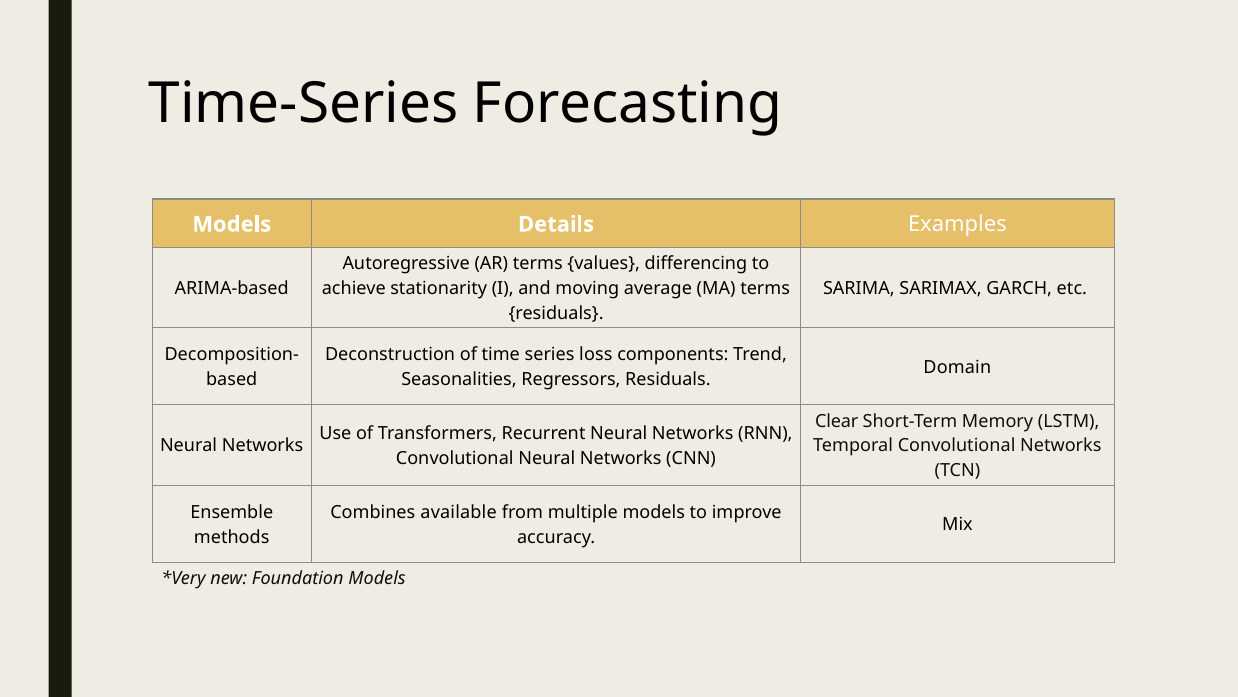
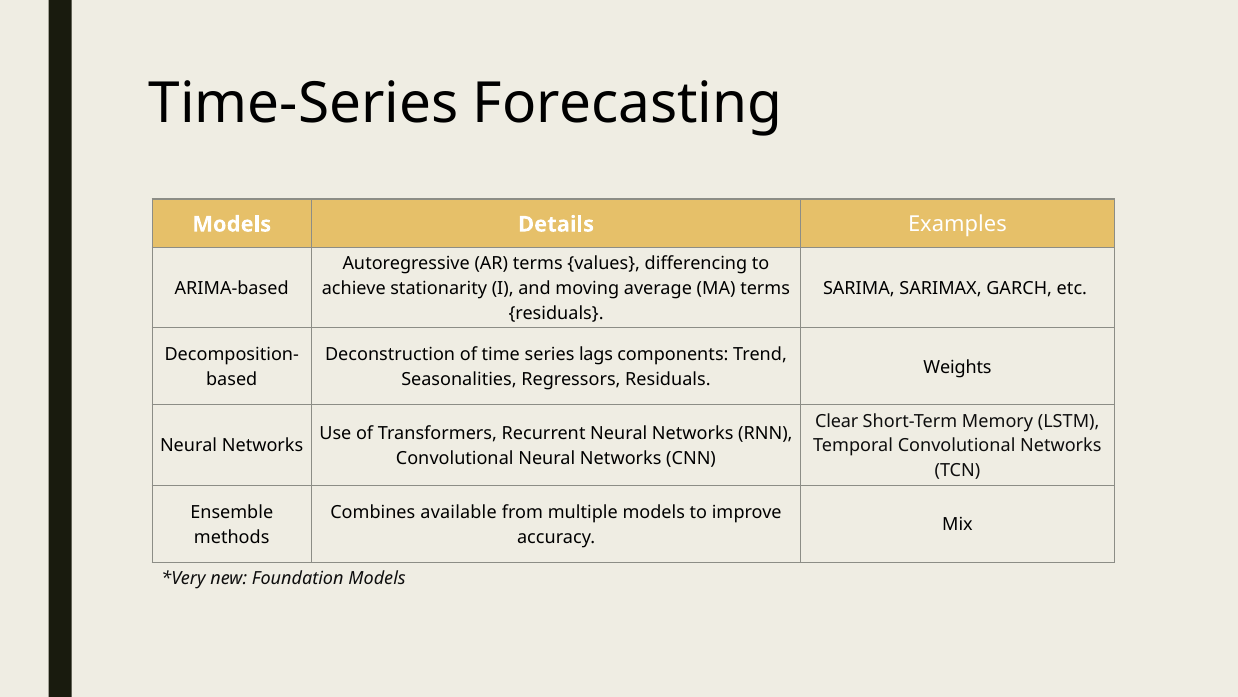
loss: loss -> lags
Domain: Domain -> Weights
